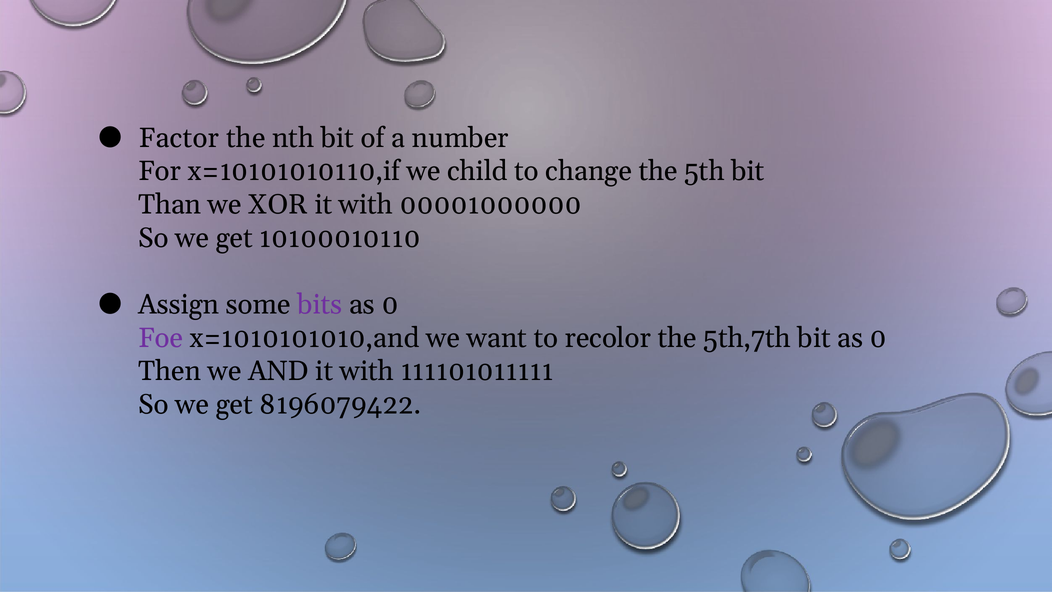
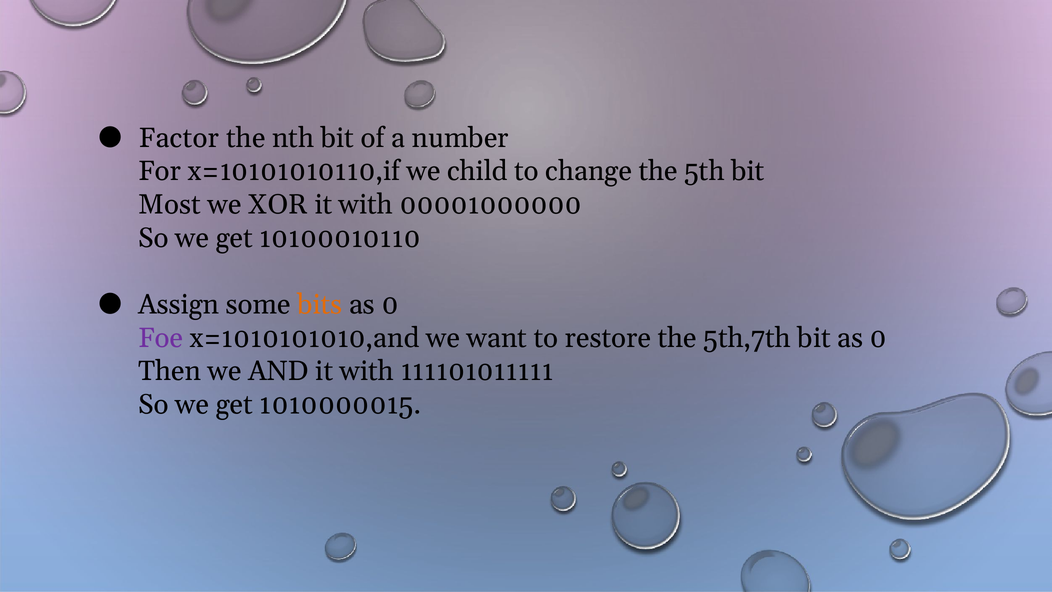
Than: Than -> Most
bits colour: purple -> orange
recolor: recolor -> restore
8196079422: 8196079422 -> 1010000015
